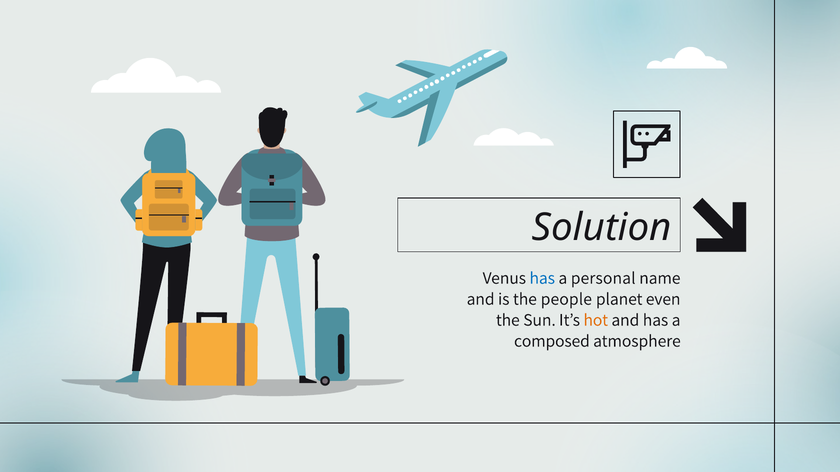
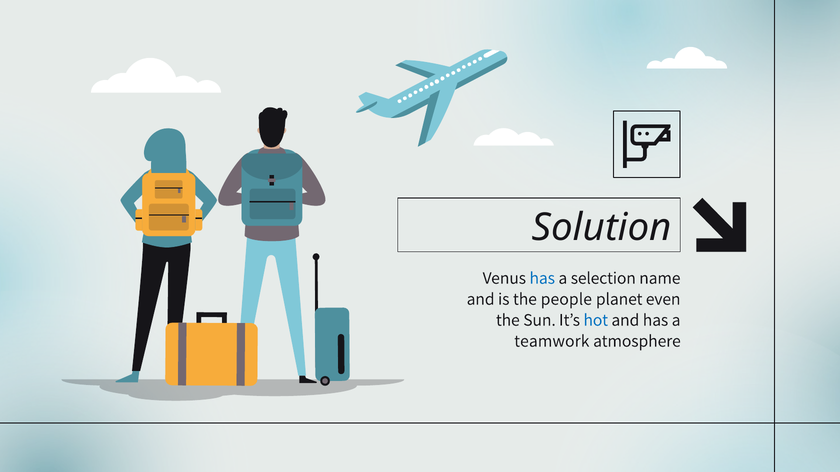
personal: personal -> selection
hot colour: orange -> blue
composed: composed -> teamwork
